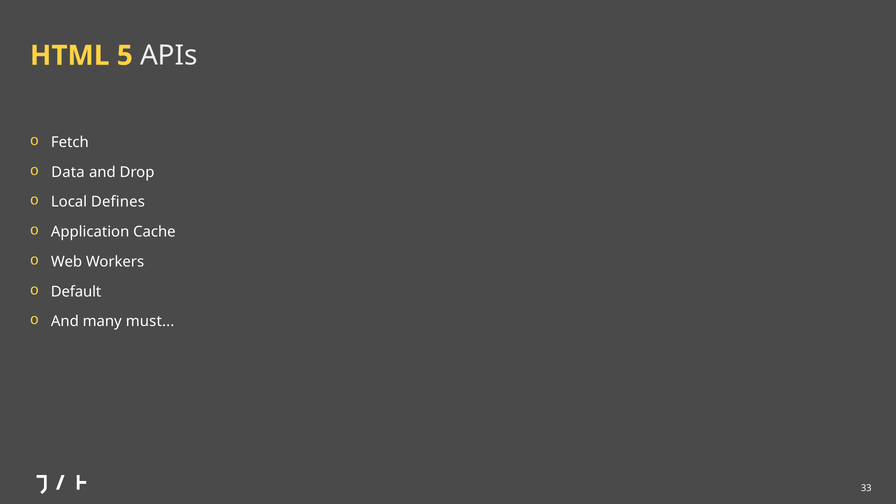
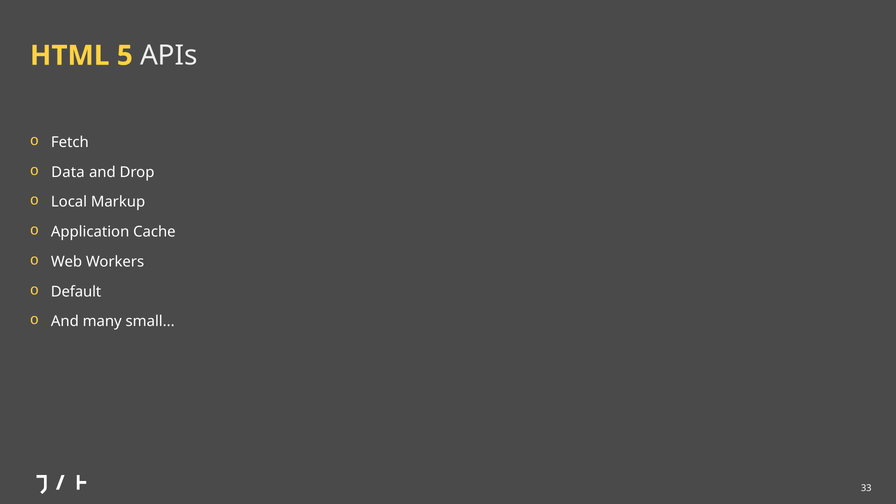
Defines: Defines -> Markup
must: must -> small
